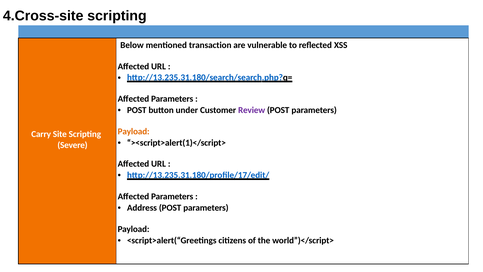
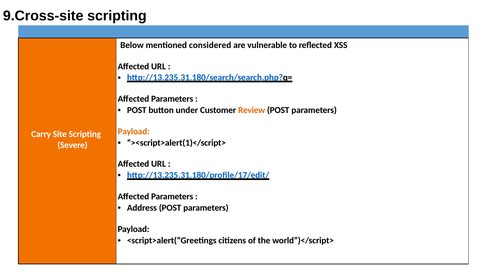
4.Cross-site: 4.Cross-site -> 9.Cross-site
transaction: transaction -> considered
Review colour: purple -> orange
